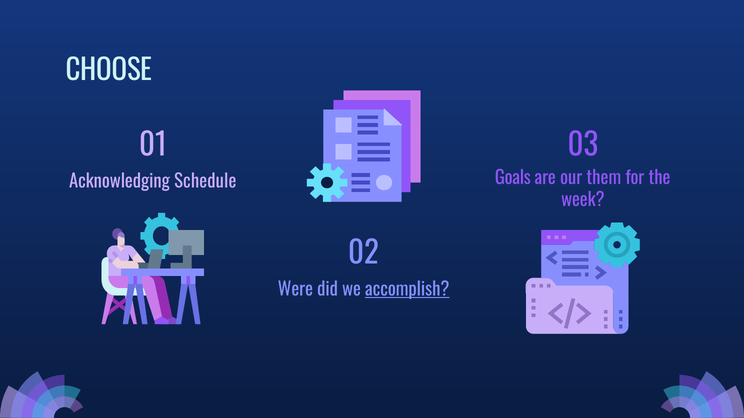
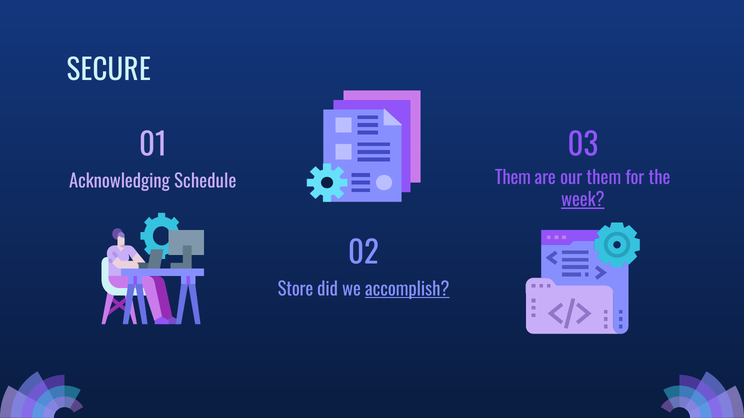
CHOOSE: CHOOSE -> SECURE
Goals at (513, 178): Goals -> Them
week underline: none -> present
Were: Were -> Store
